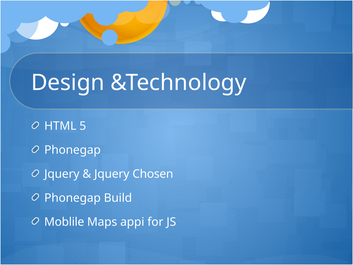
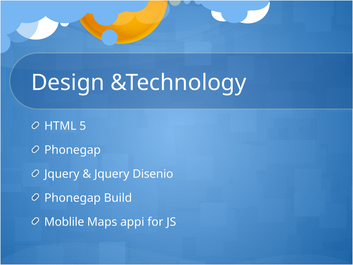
Chosen: Chosen -> Disenio
